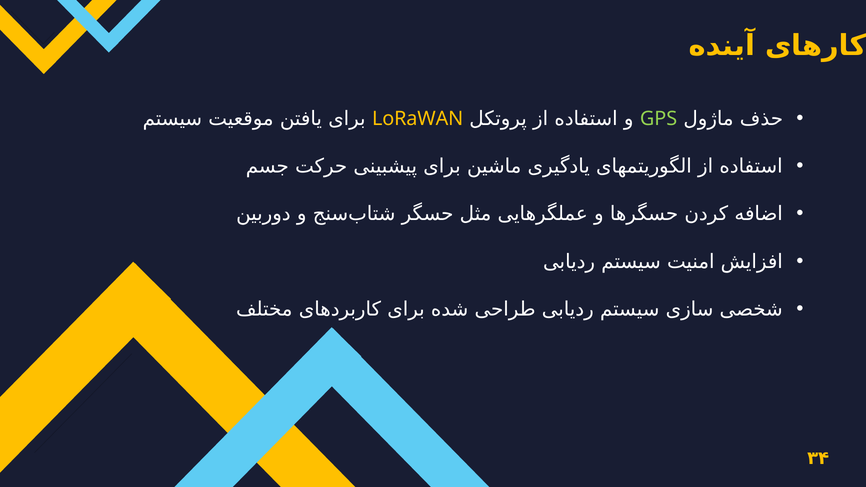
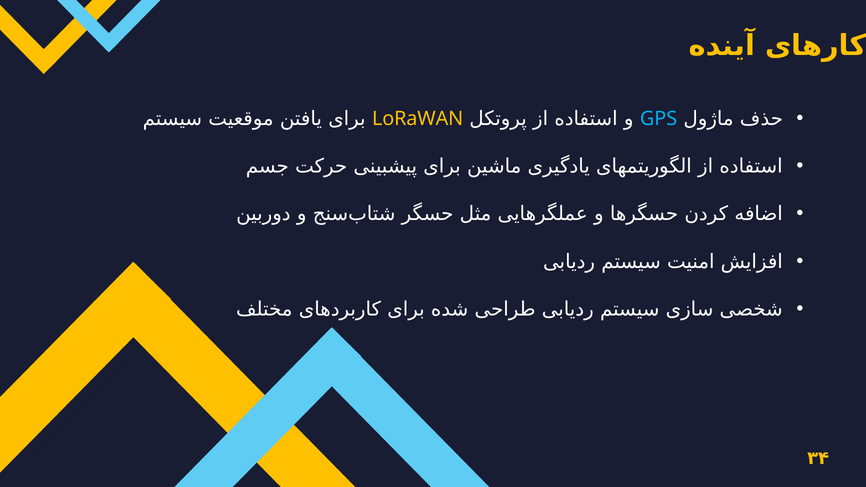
GPS colour: light green -> light blue
